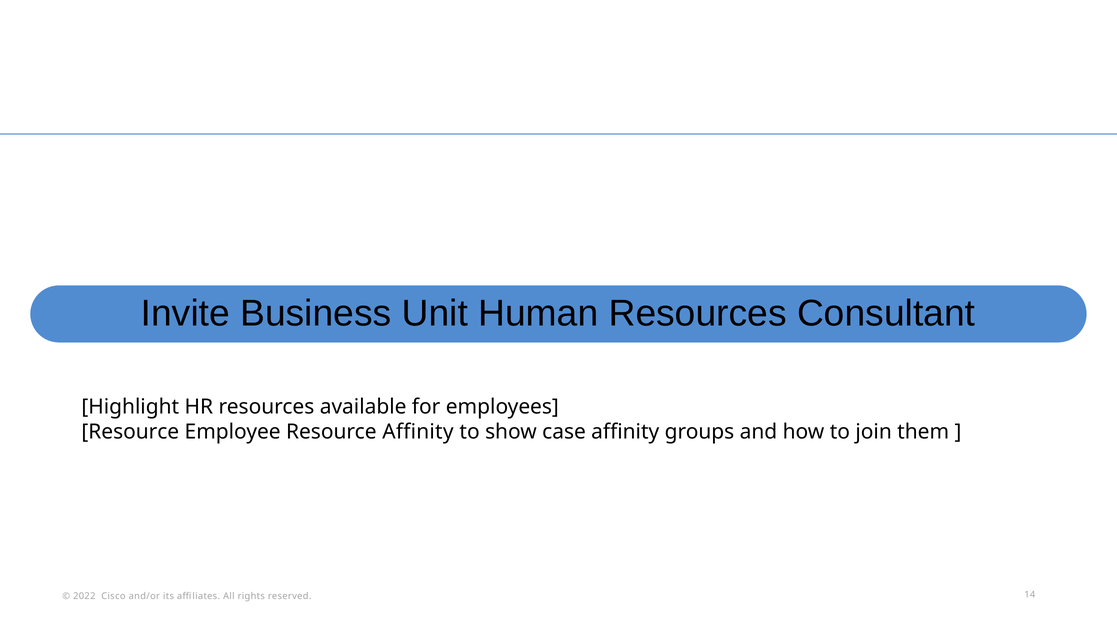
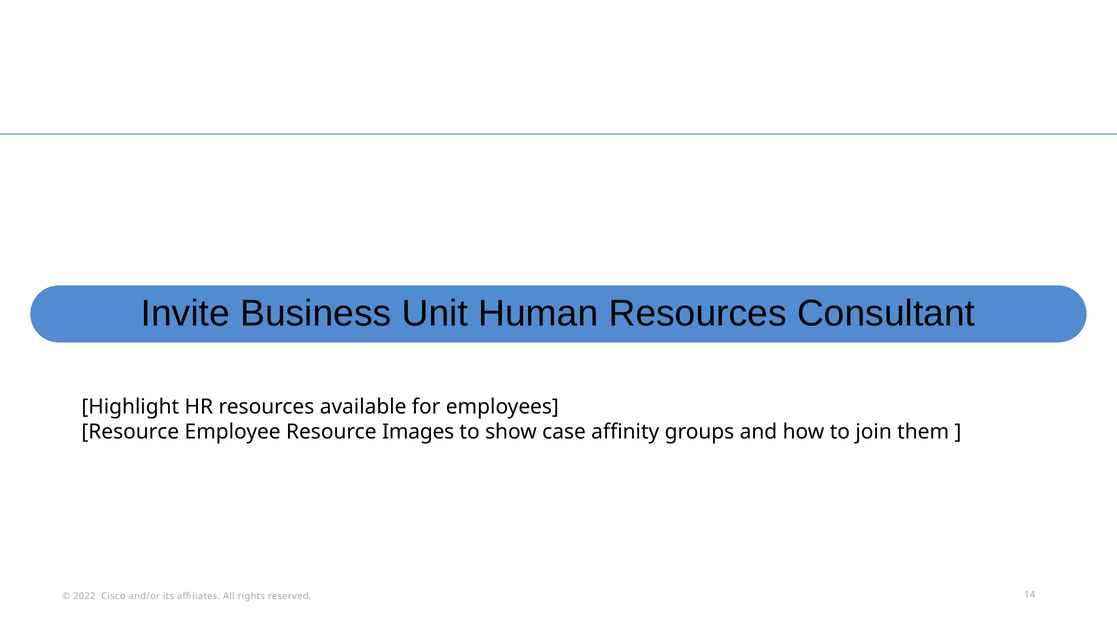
Resource Affinity: Affinity -> Images
